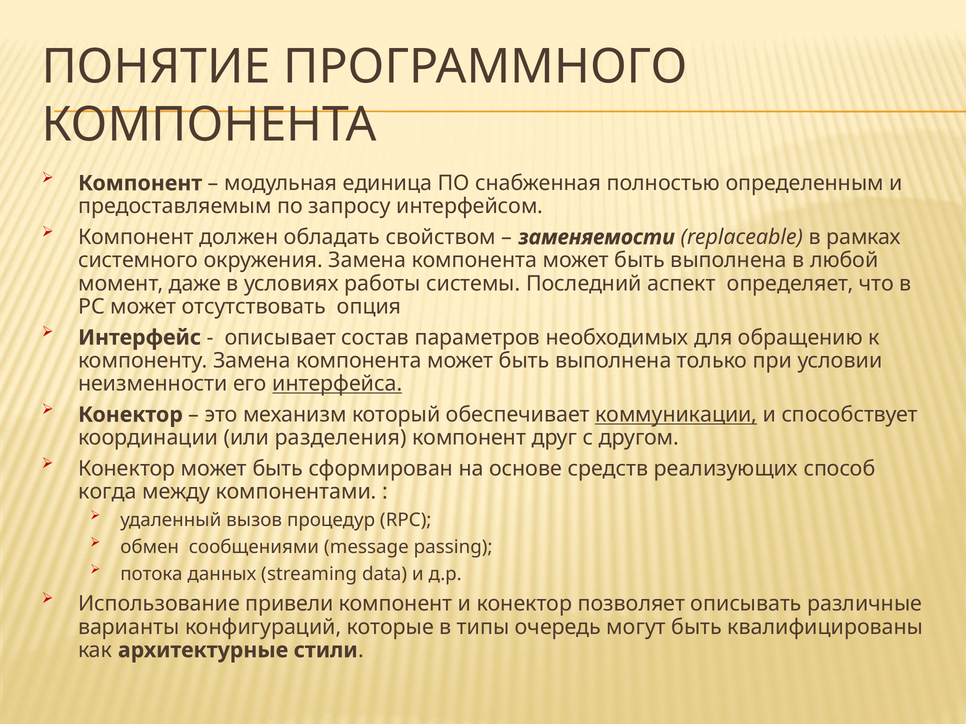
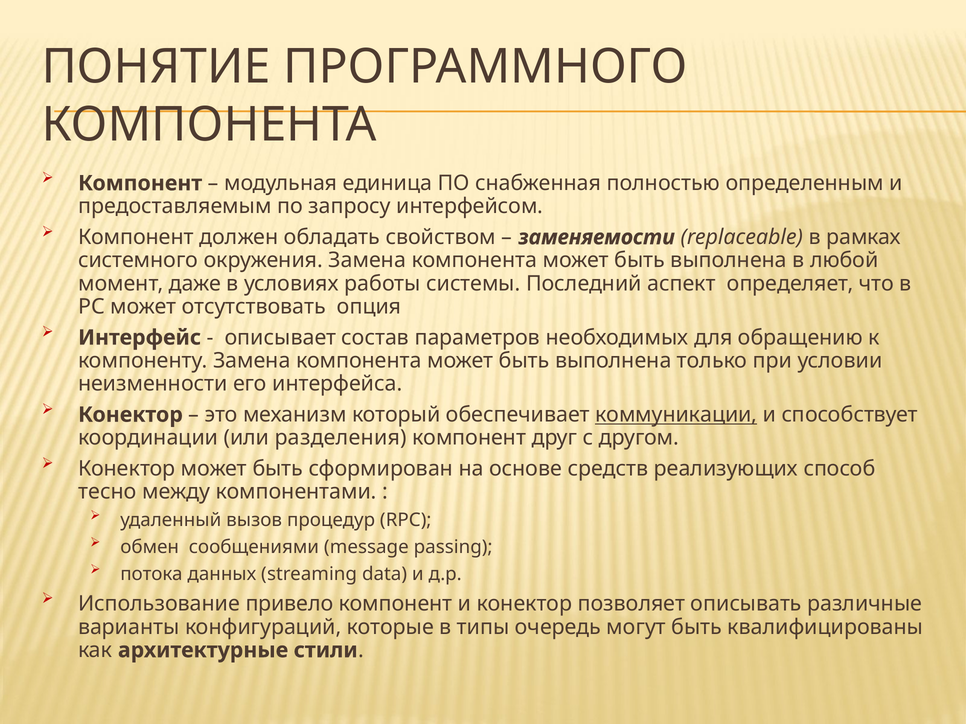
интерфейса underline: present -> none
когда: когда -> тесно
привели: привели -> привело
